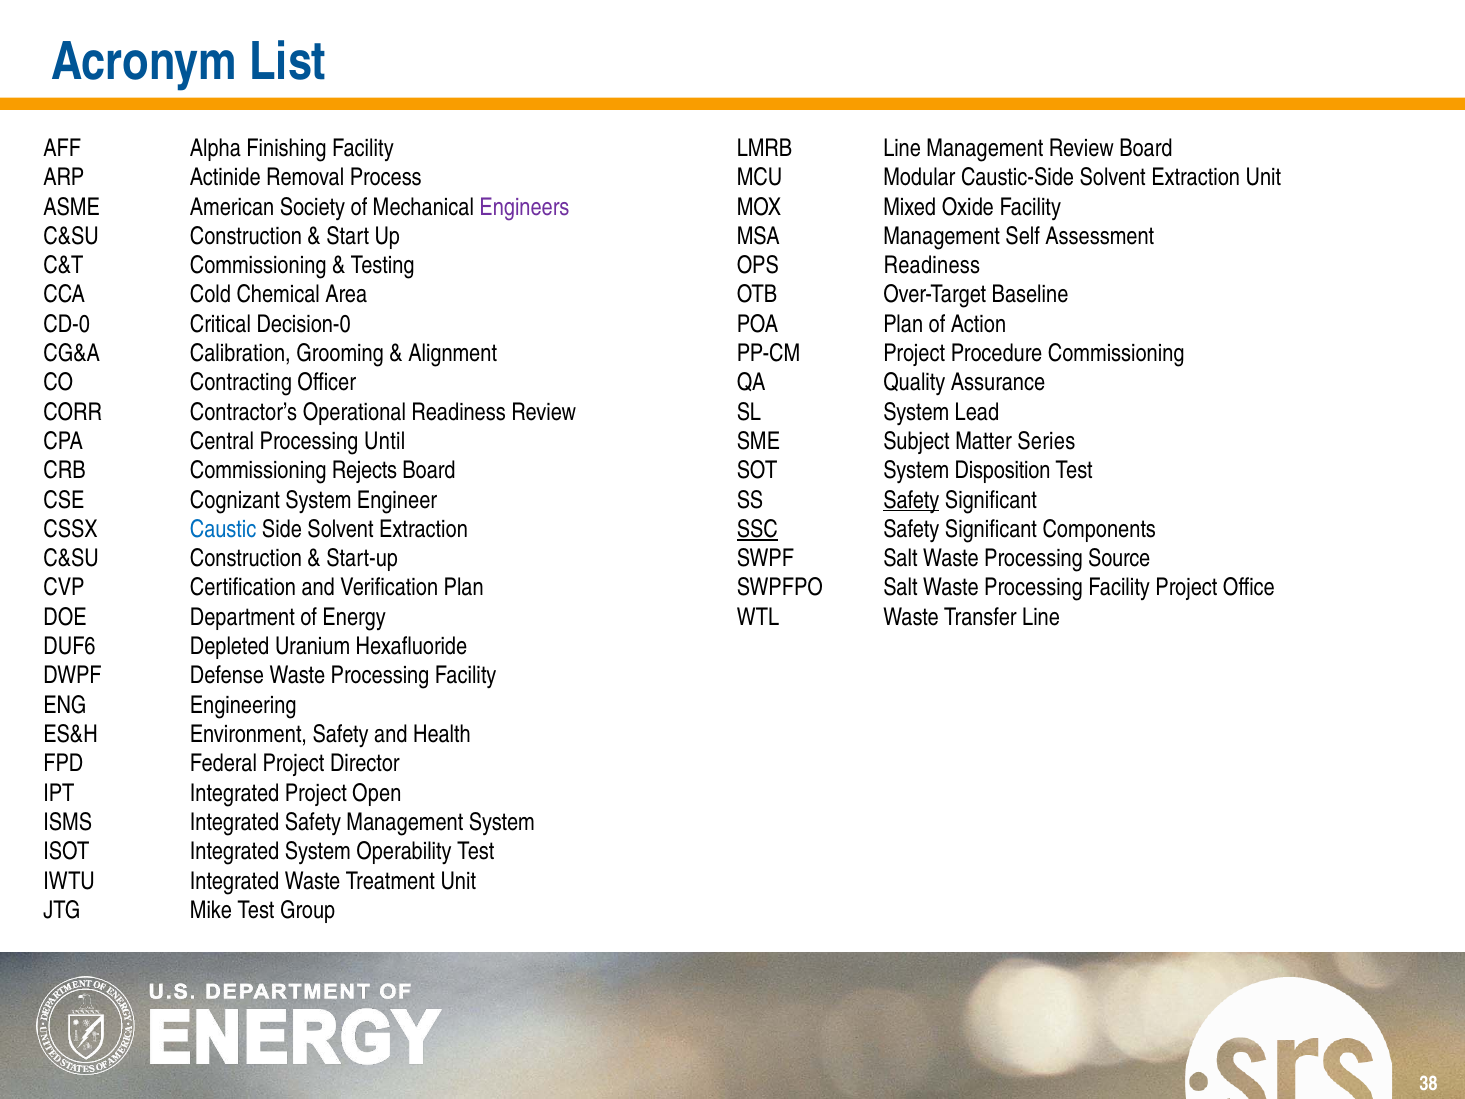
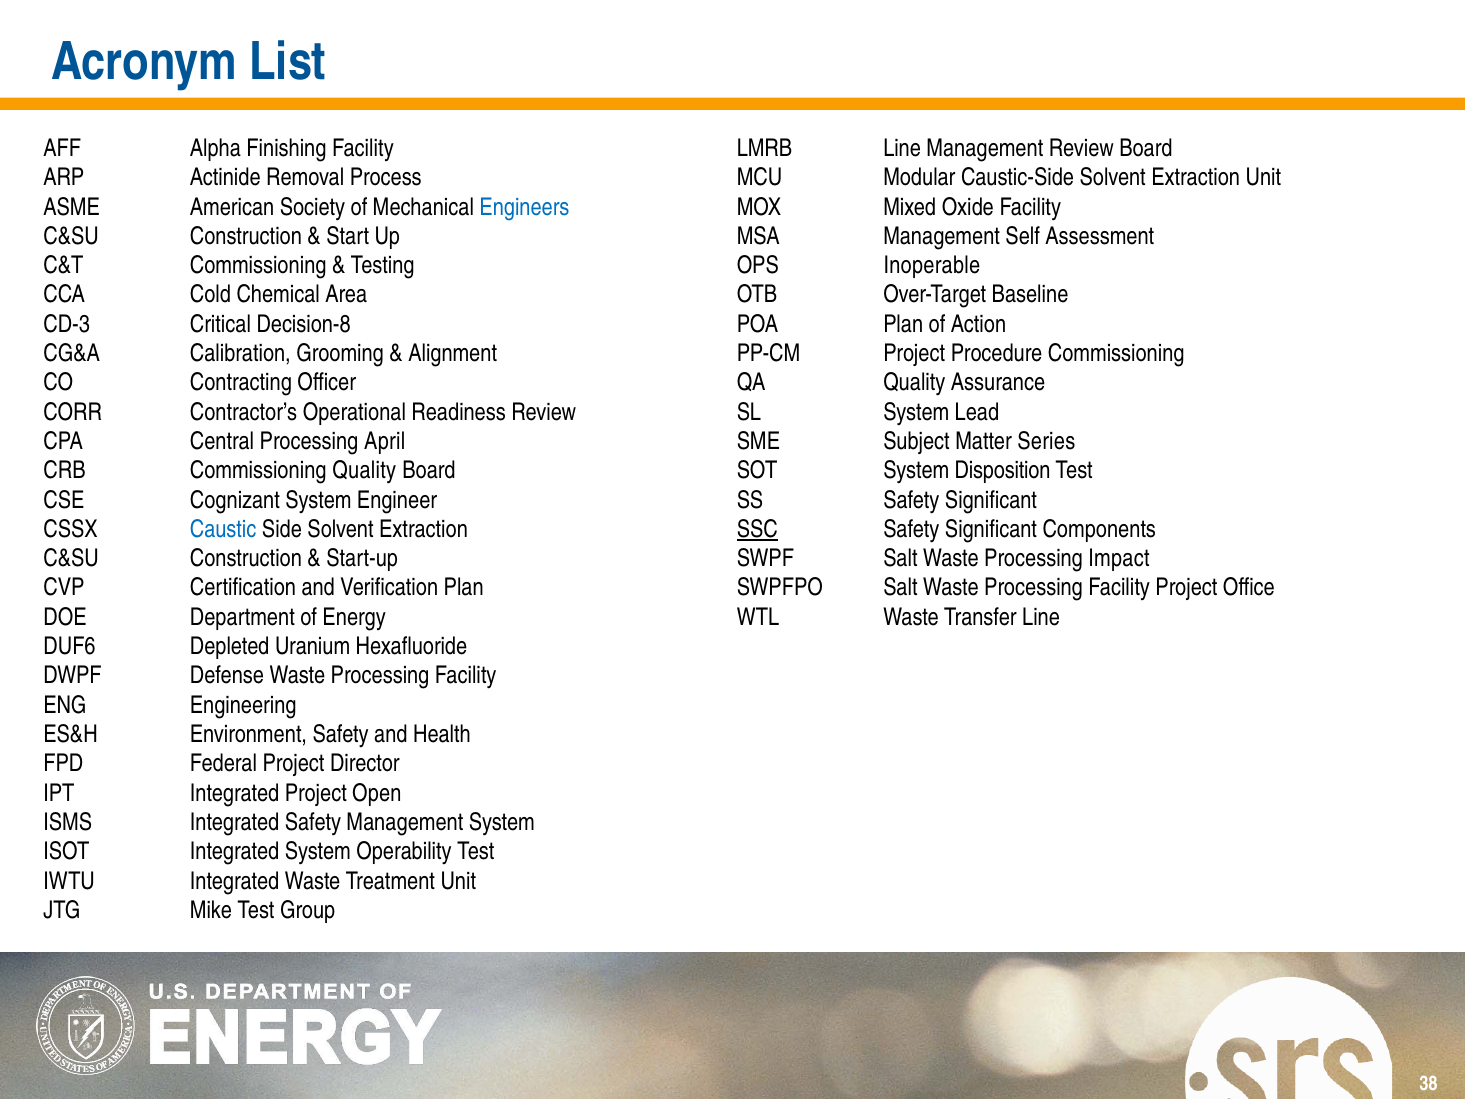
Engineers colour: purple -> blue
OPS Readiness: Readiness -> Inoperable
CD-0: CD-0 -> CD-3
Decision-0: Decision-0 -> Decision-8
Until: Until -> April
Commissioning Rejects: Rejects -> Quality
Safety at (911, 500) underline: present -> none
Source: Source -> Impact
